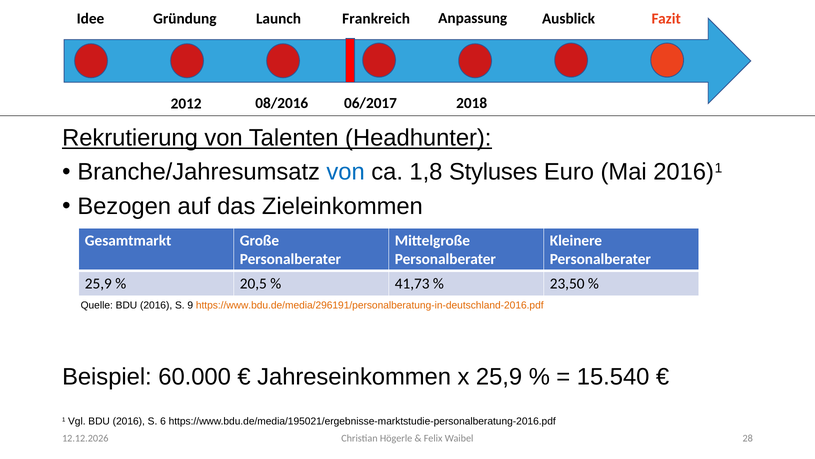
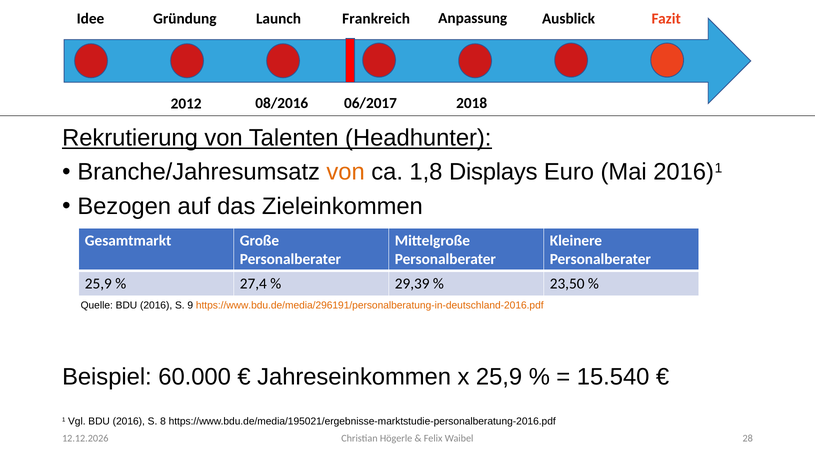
von at (346, 172) colour: blue -> orange
Styluses: Styluses -> Displays
20,5: 20,5 -> 27,4
41,73: 41,73 -> 29,39
6: 6 -> 8
